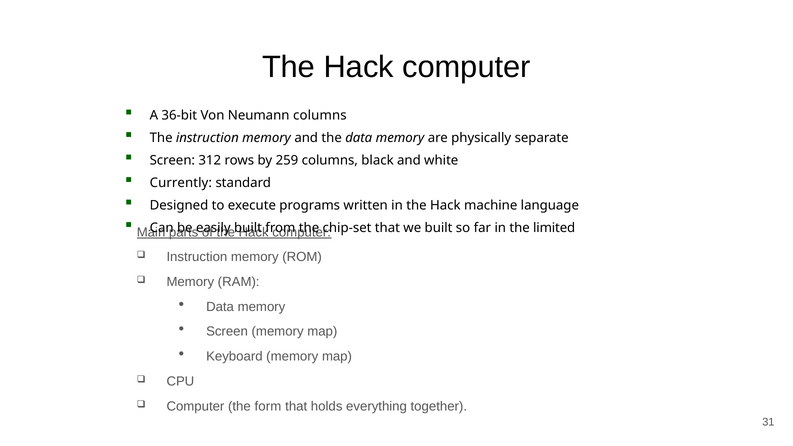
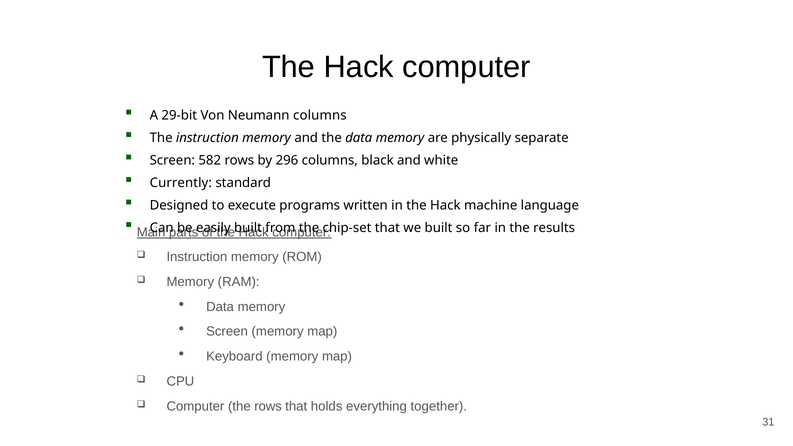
36-bit: 36-bit -> 29-bit
312: 312 -> 582
259: 259 -> 296
limited: limited -> results
the form: form -> rows
